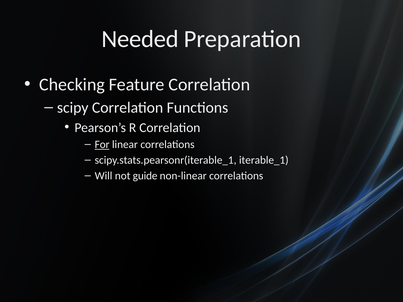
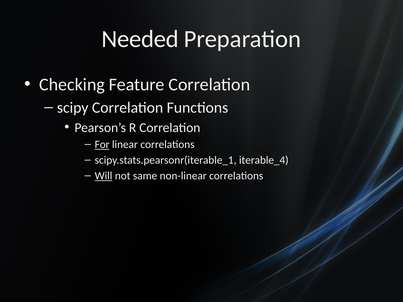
iterable_1: iterable_1 -> iterable_4
Will underline: none -> present
guide: guide -> same
